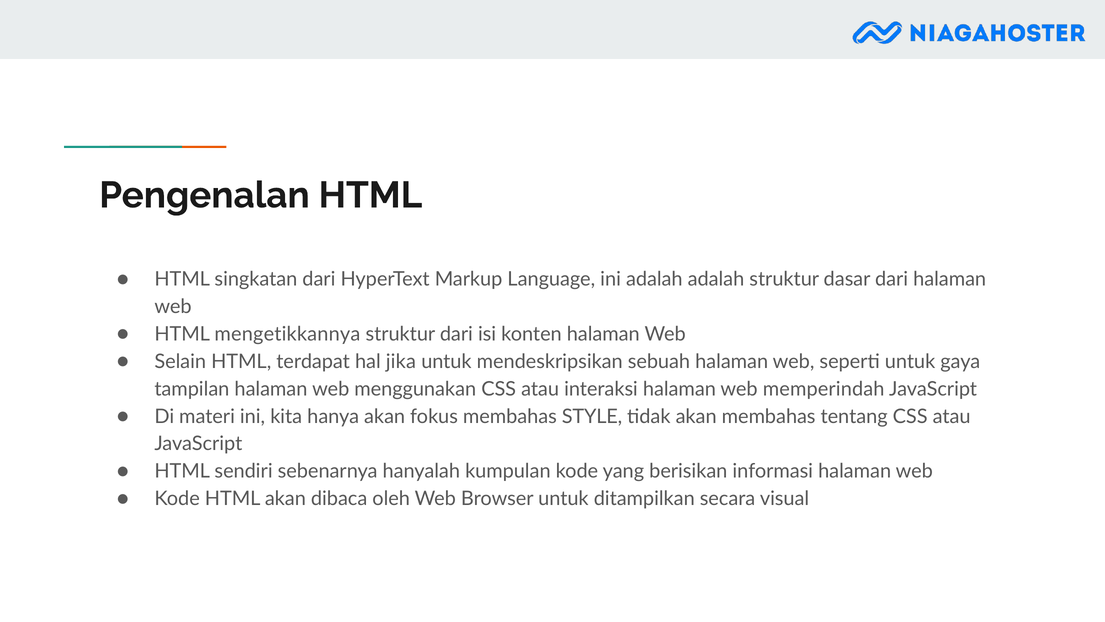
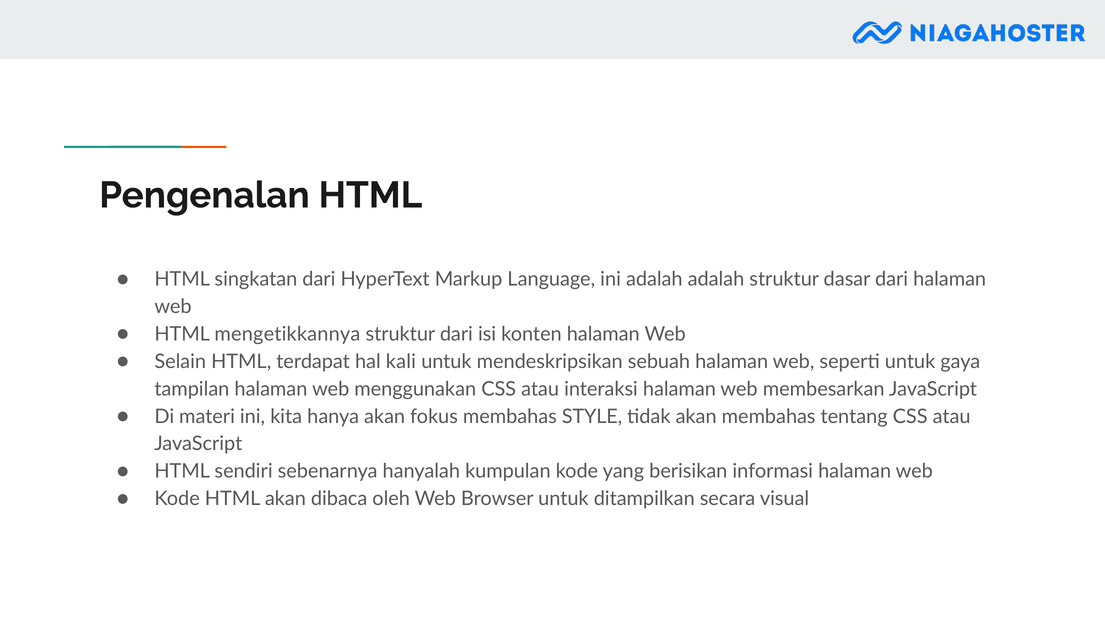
jika: jika -> kali
memperindah: memperindah -> membesarkan
